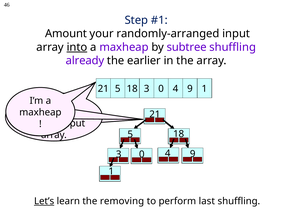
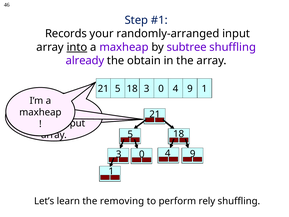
Amount: Amount -> Records
earlier: earlier -> obtain
Let’s underline: present -> none
last: last -> rely
